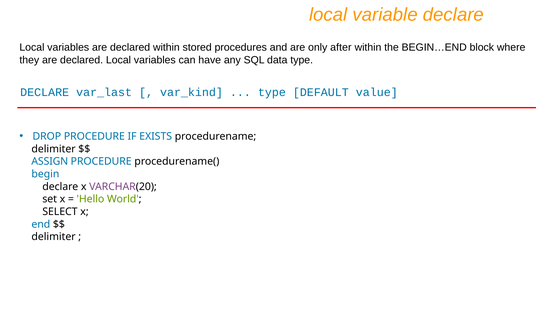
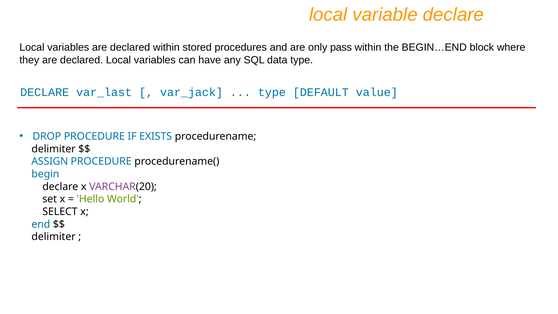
after: after -> pass
var_kind: var_kind -> var_jack
